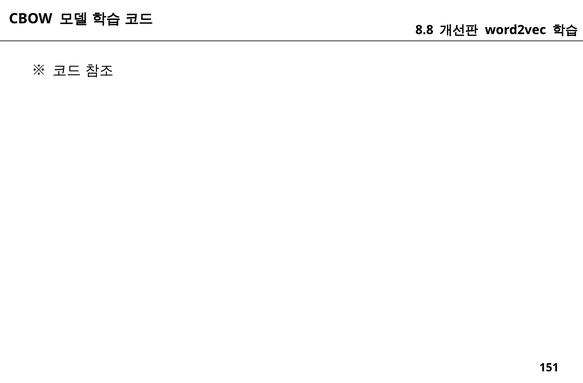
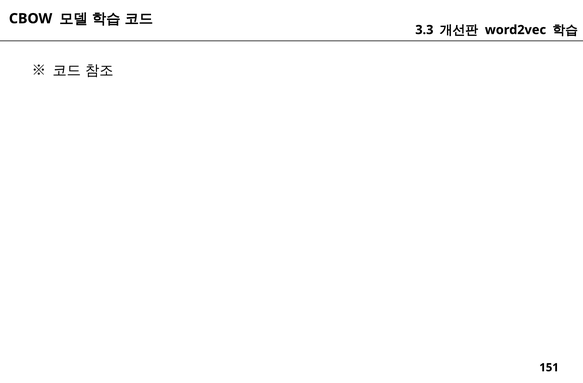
8.8: 8.8 -> 3.3
